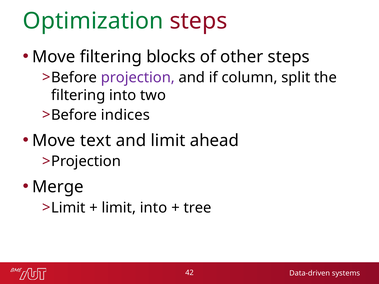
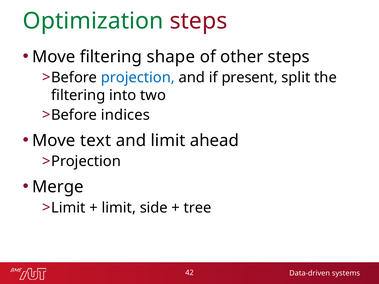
blocks: blocks -> shape
projection colour: purple -> blue
column: column -> present
limit into: into -> side
